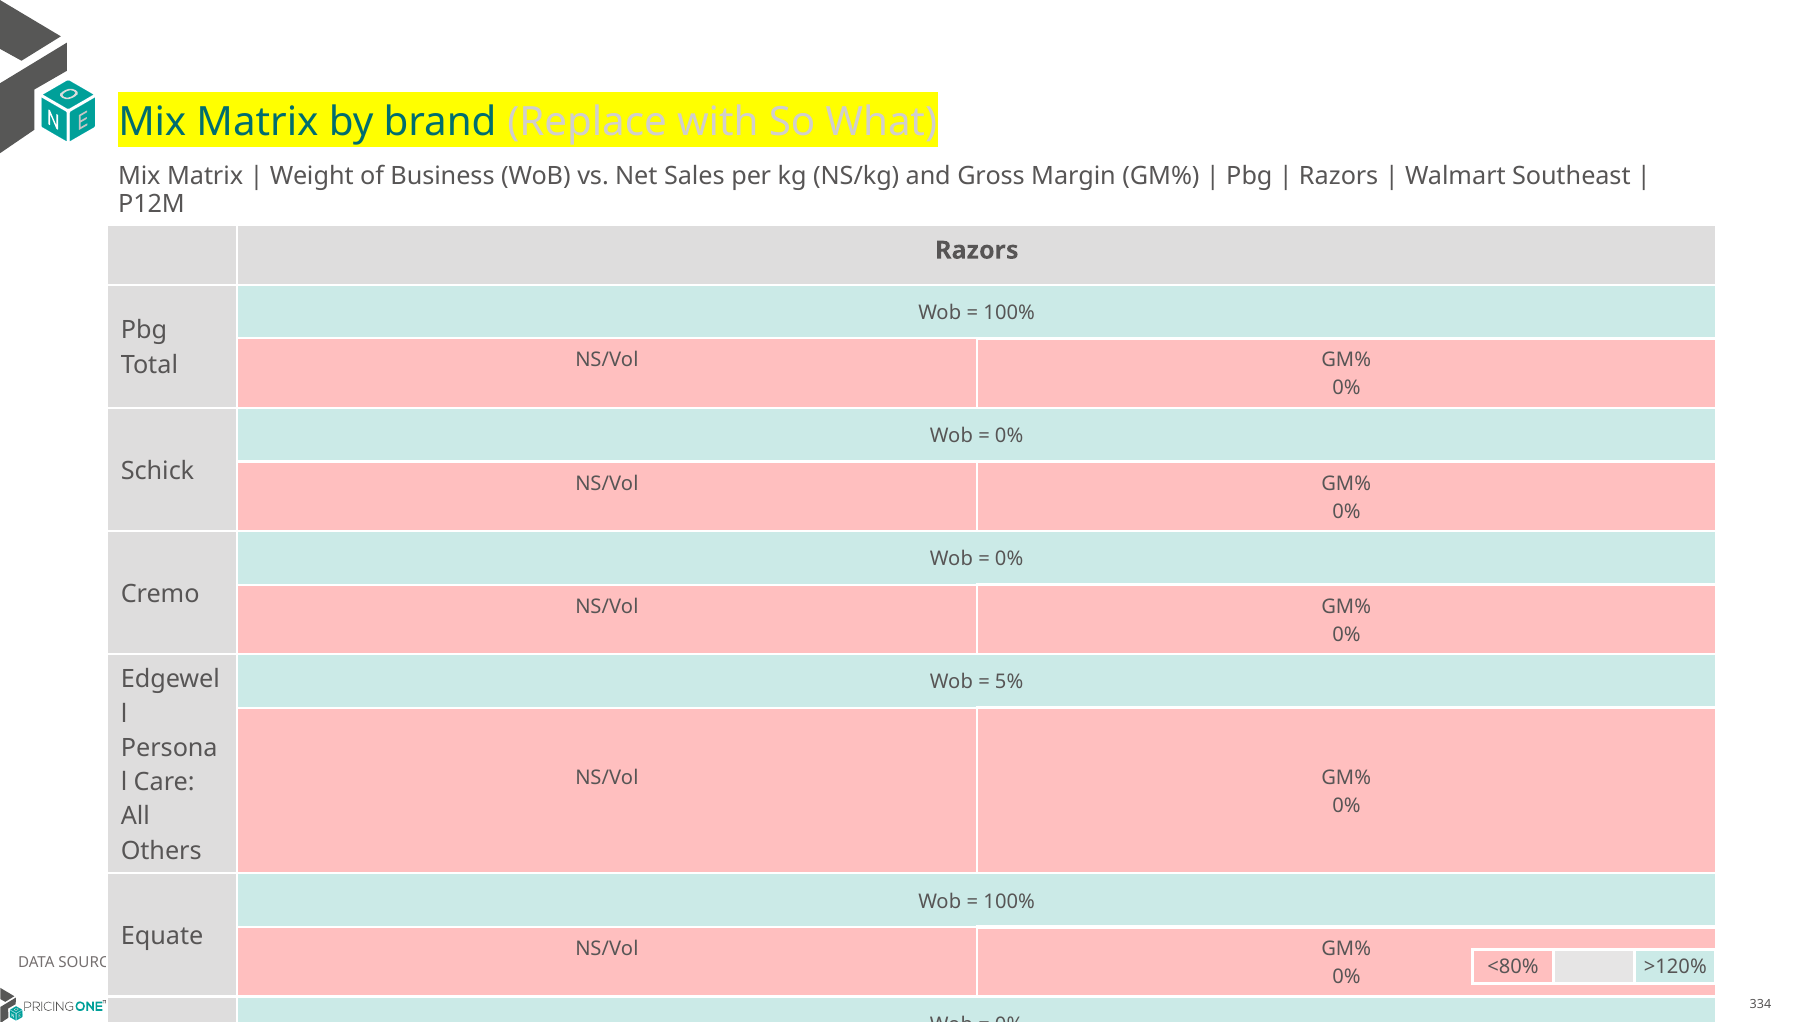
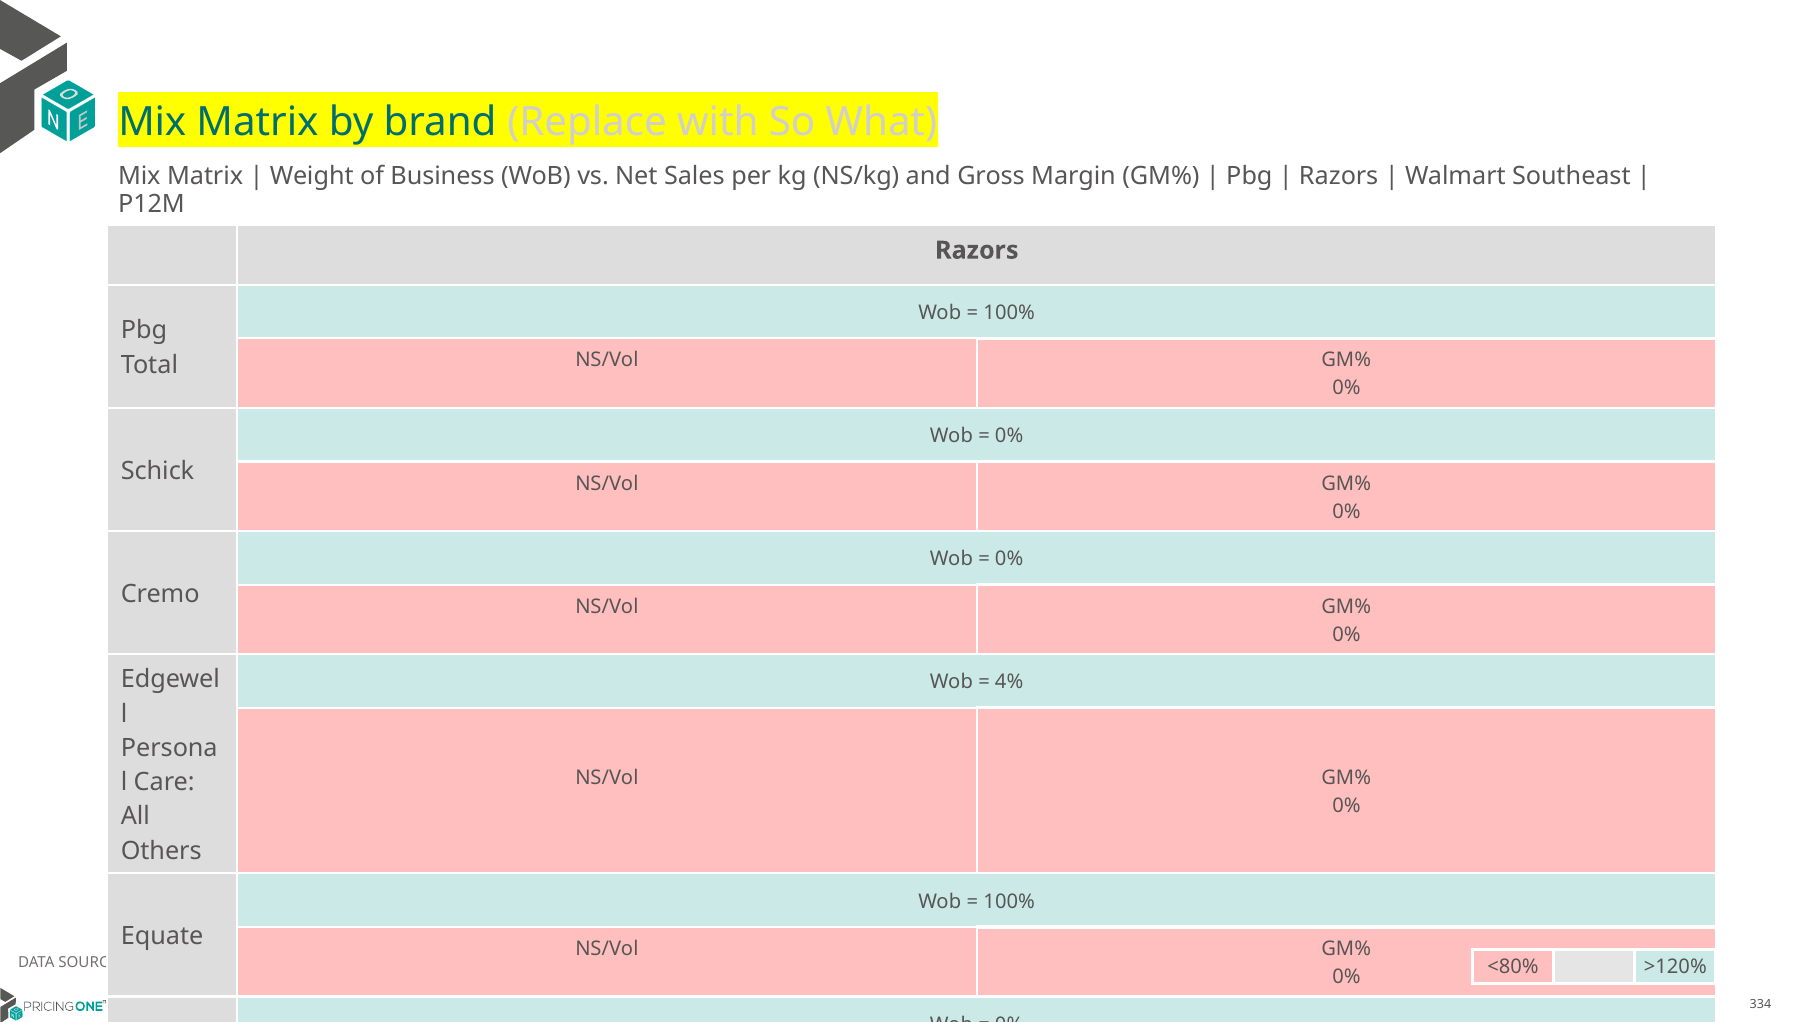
5%: 5% -> 4%
